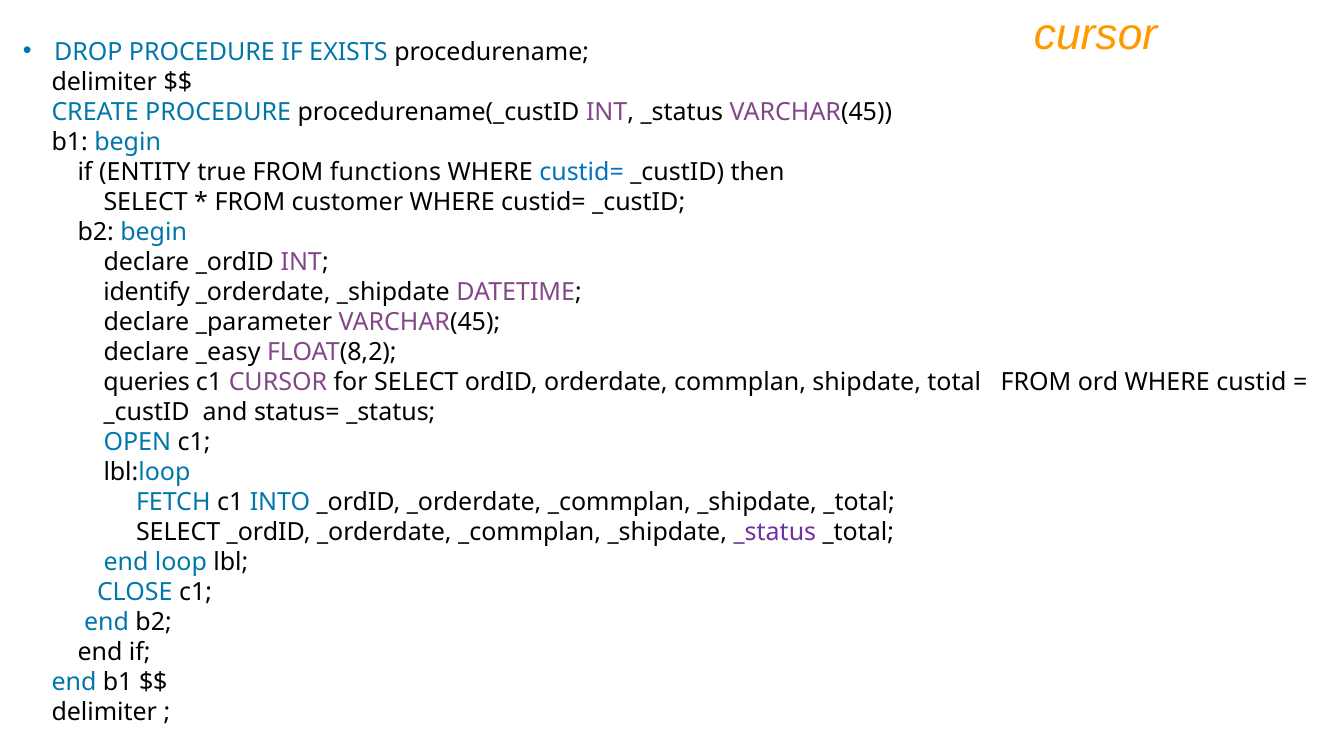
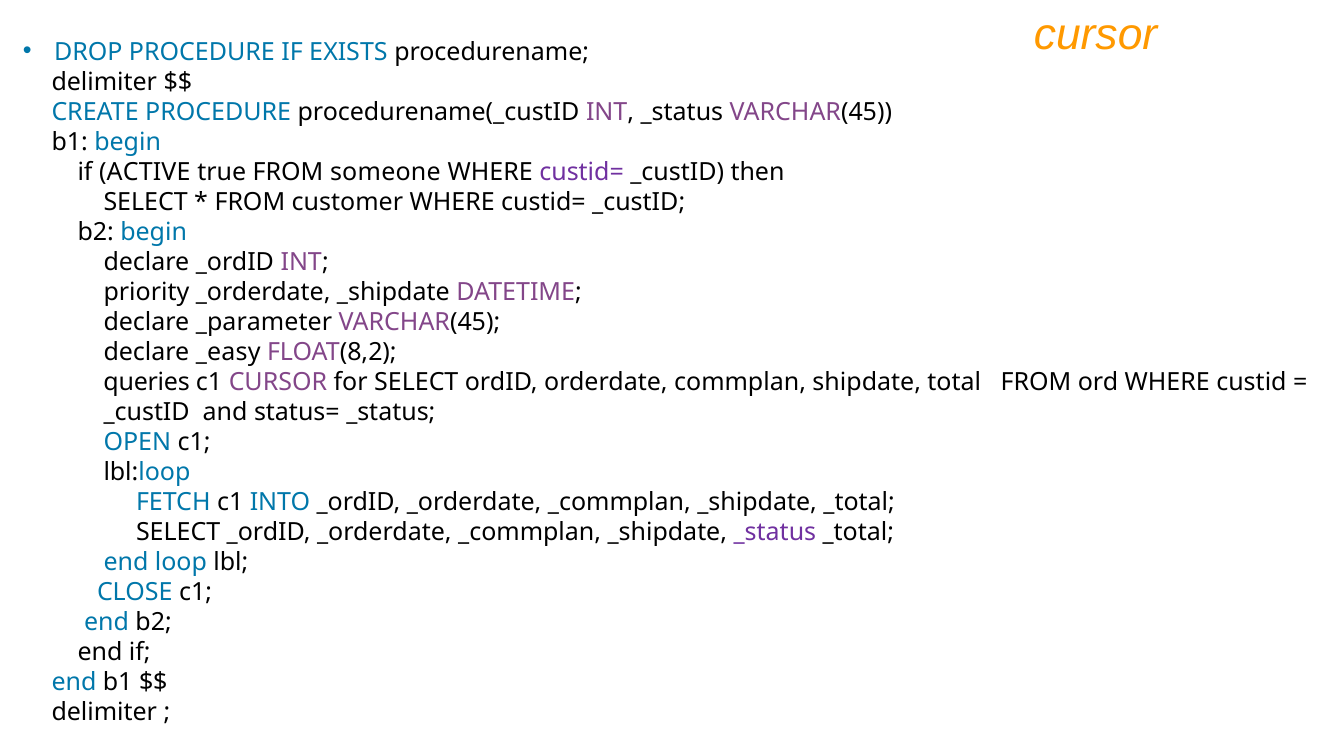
ENTITY: ENTITY -> ACTIVE
functions: functions -> someone
custid= at (582, 172) colour: blue -> purple
identify: identify -> priority
